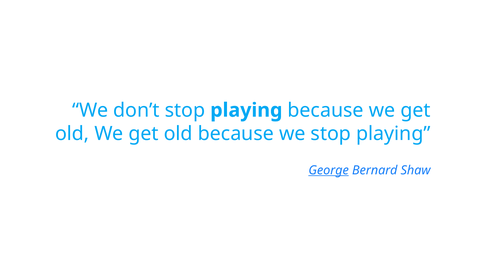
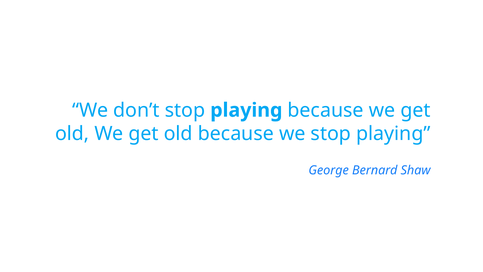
George underline: present -> none
